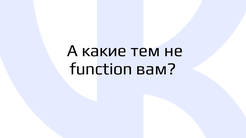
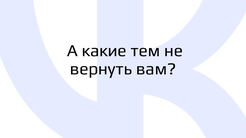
function: function -> вернуть
